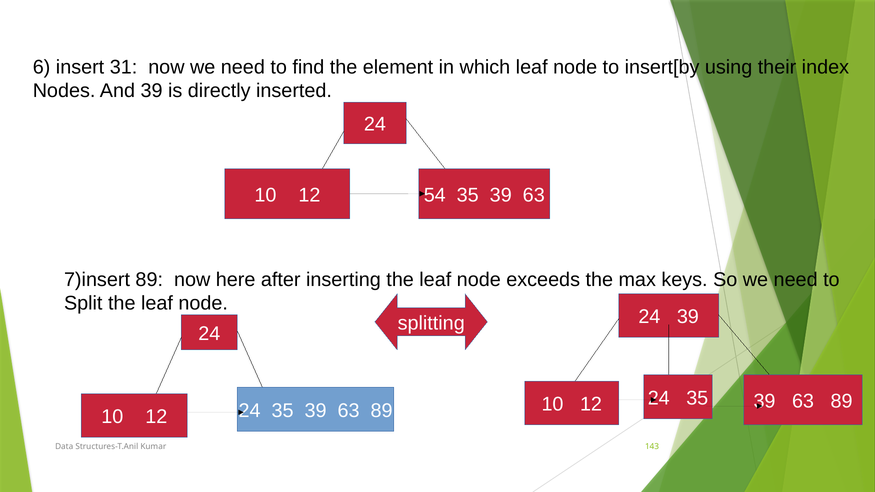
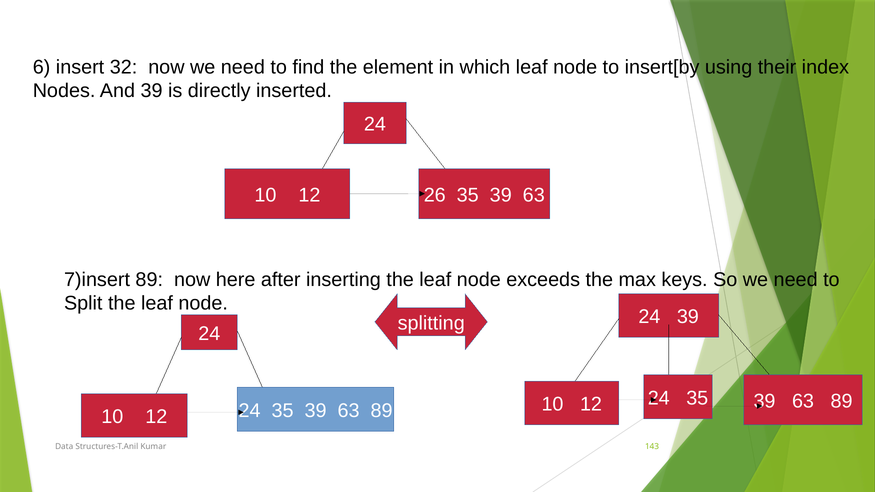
31: 31 -> 32
54: 54 -> 26
